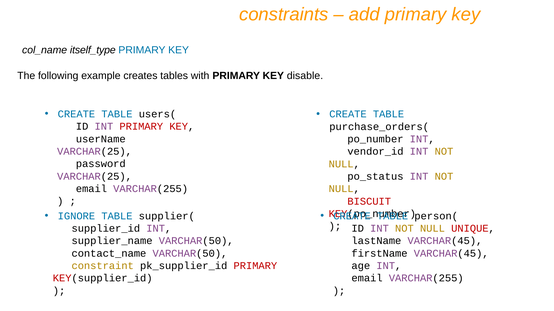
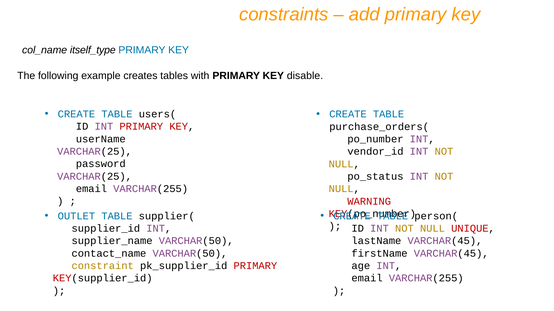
BISCUIT: BISCUIT -> WARNING
IGNORE: IGNORE -> OUTLET
